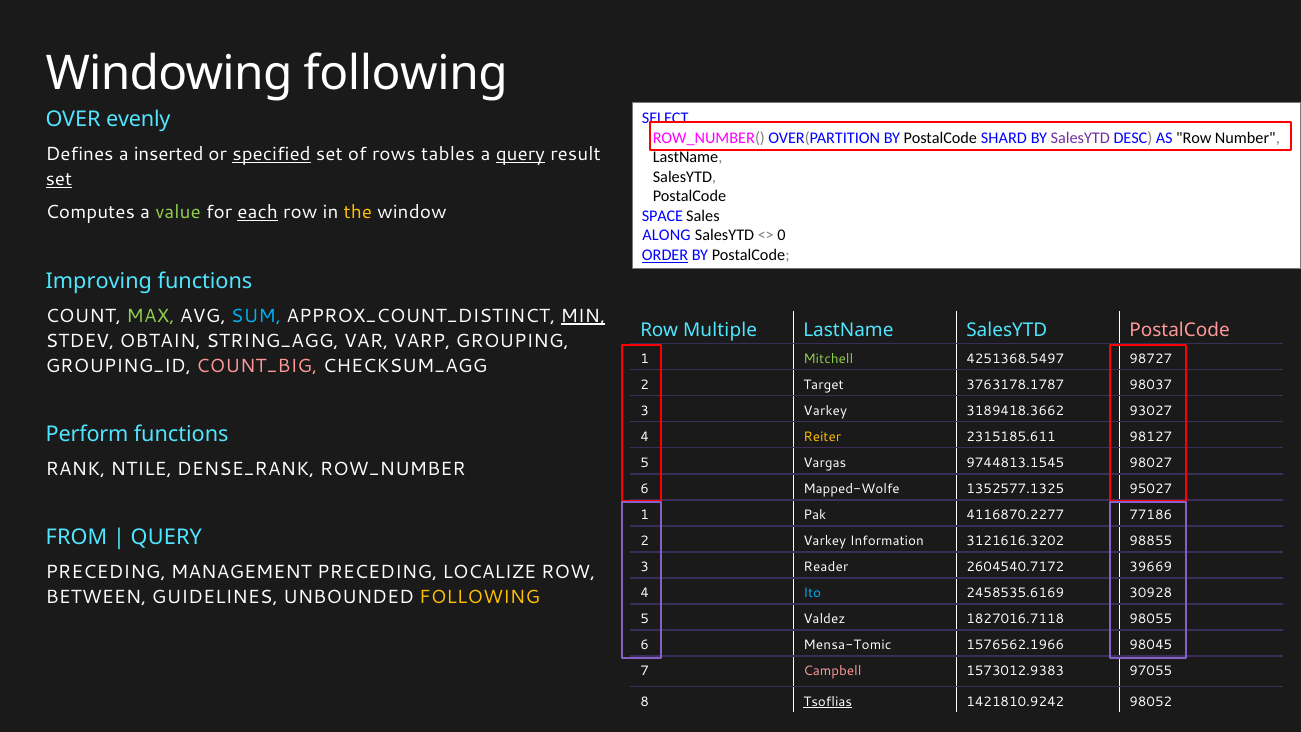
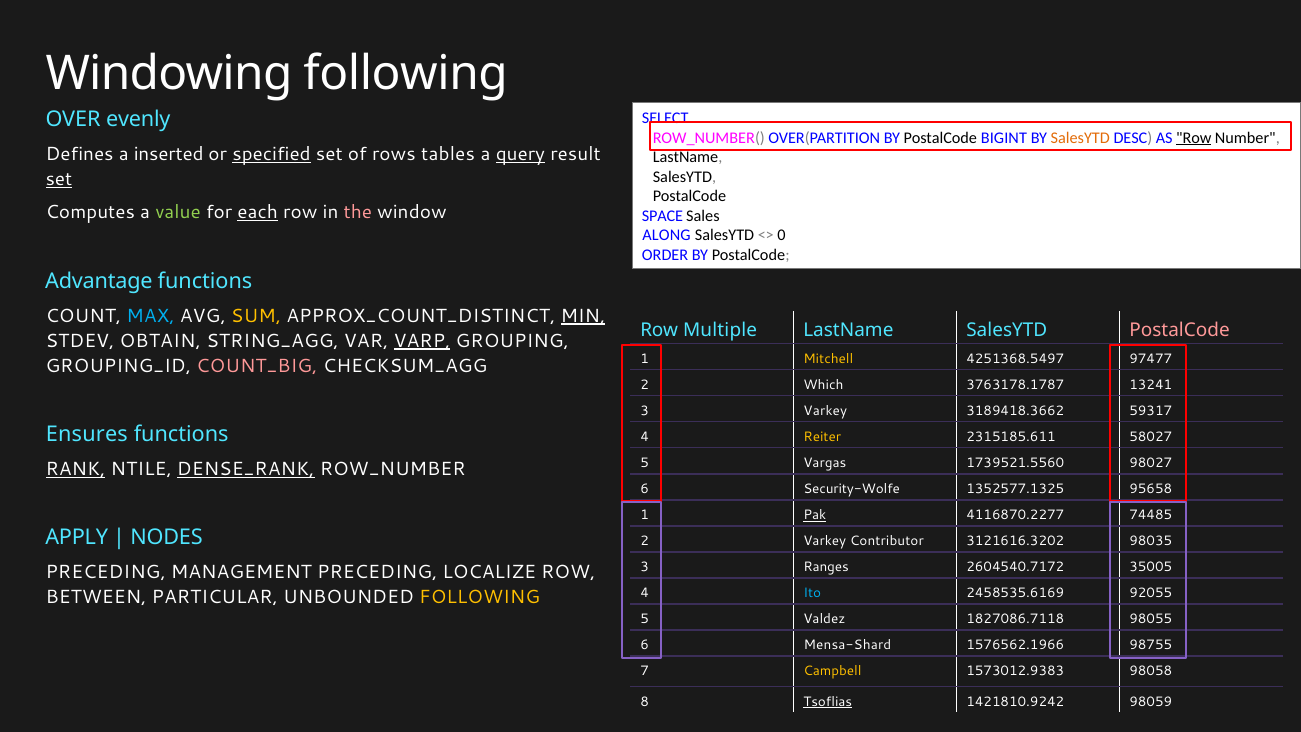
SHARD: SHARD -> BIGINT
SalesYTD at (1080, 138) colour: purple -> orange
Row at (1194, 138) underline: none -> present
the colour: yellow -> pink
ORDER underline: present -> none
Improving: Improving -> Advantage
MAX colour: light green -> light blue
SUM colour: light blue -> yellow
VARP underline: none -> present
Mitchell colour: light green -> yellow
98727: 98727 -> 97477
Target: Target -> Which
98037: 98037 -> 13241
93027: 93027 -> 59317
Perform: Perform -> Ensures
98127: 98127 -> 58027
9744813.1545: 9744813.1545 -> 1739521.5560
RANK underline: none -> present
DENSE_RANK underline: none -> present
Mapped-Wolfe: Mapped-Wolfe -> Security-Wolfe
95027: 95027 -> 95658
Pak underline: none -> present
77186: 77186 -> 74485
FROM: FROM -> APPLY
QUERY at (166, 537): QUERY -> NODES
Information: Information -> Contributor
98855: 98855 -> 98035
Reader: Reader -> Ranges
39669: 39669 -> 35005
30928: 30928 -> 92055
GUIDELINES: GUIDELINES -> PARTICULAR
1827016.7118: 1827016.7118 -> 1827086.7118
Mensa-Tomic: Mensa-Tomic -> Mensa-Shard
98045: 98045 -> 98755
Campbell colour: pink -> yellow
97055: 97055 -> 98058
98052: 98052 -> 98059
